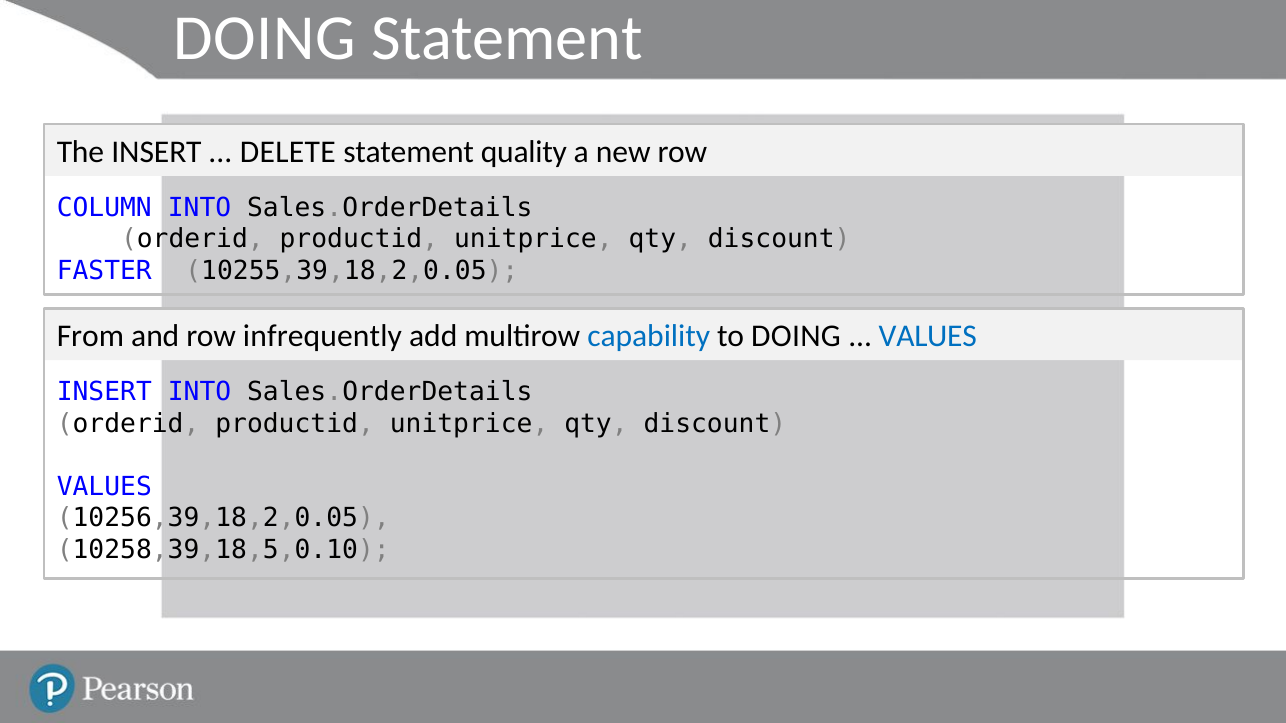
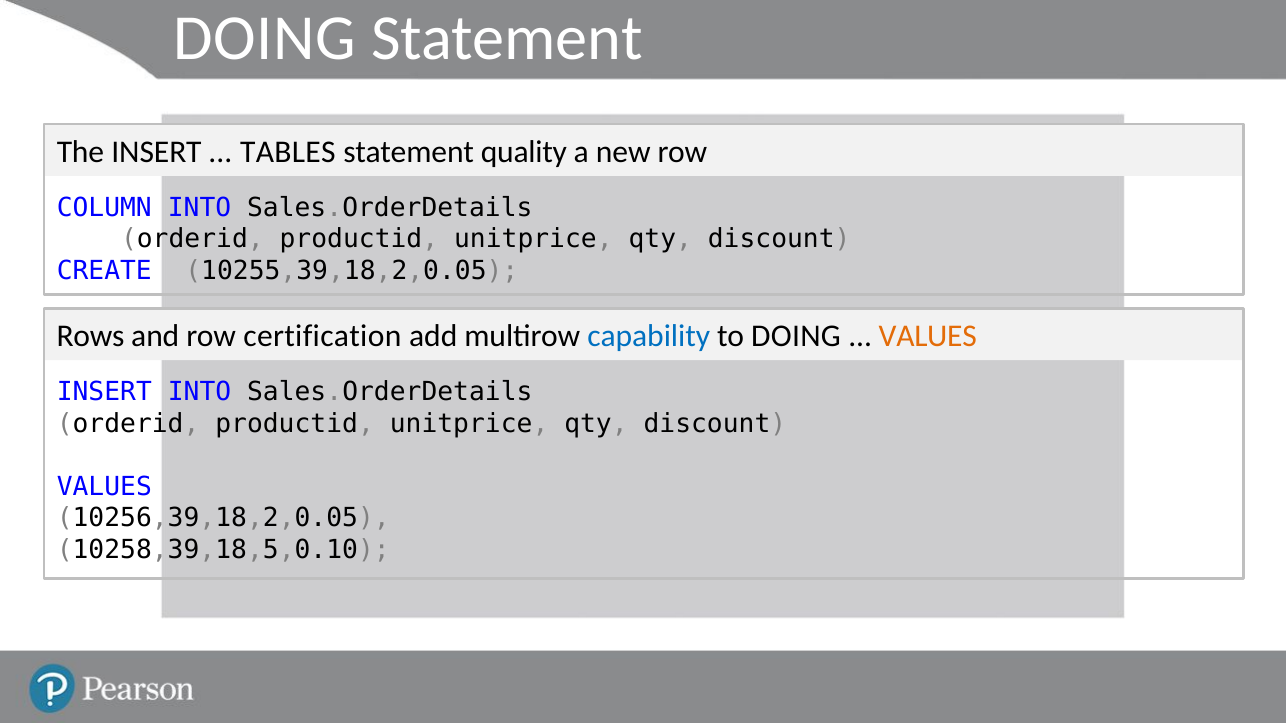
DELETE: DELETE -> TABLES
FASTER: FASTER -> CREATE
From: From -> Rows
infrequently: infrequently -> certification
VALUES at (928, 337) colour: blue -> orange
